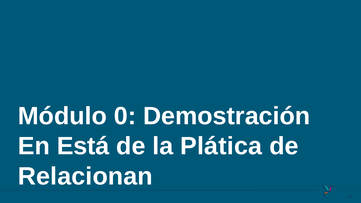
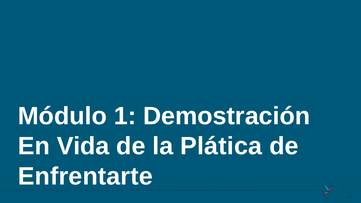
0: 0 -> 1
Está: Está -> Vida
Relacionan: Relacionan -> Enfrentarte
